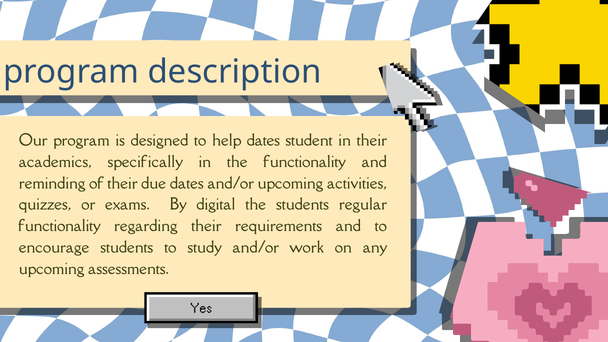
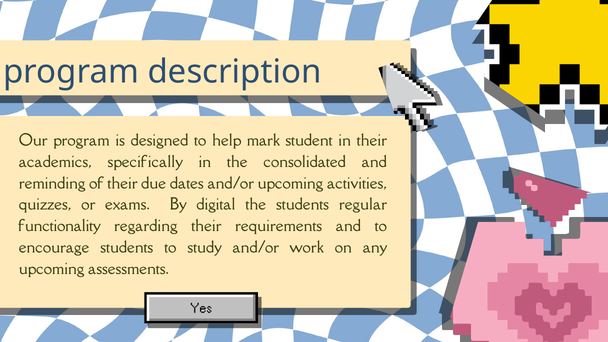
help dates: dates -> mark
the functionality: functionality -> consolidated
